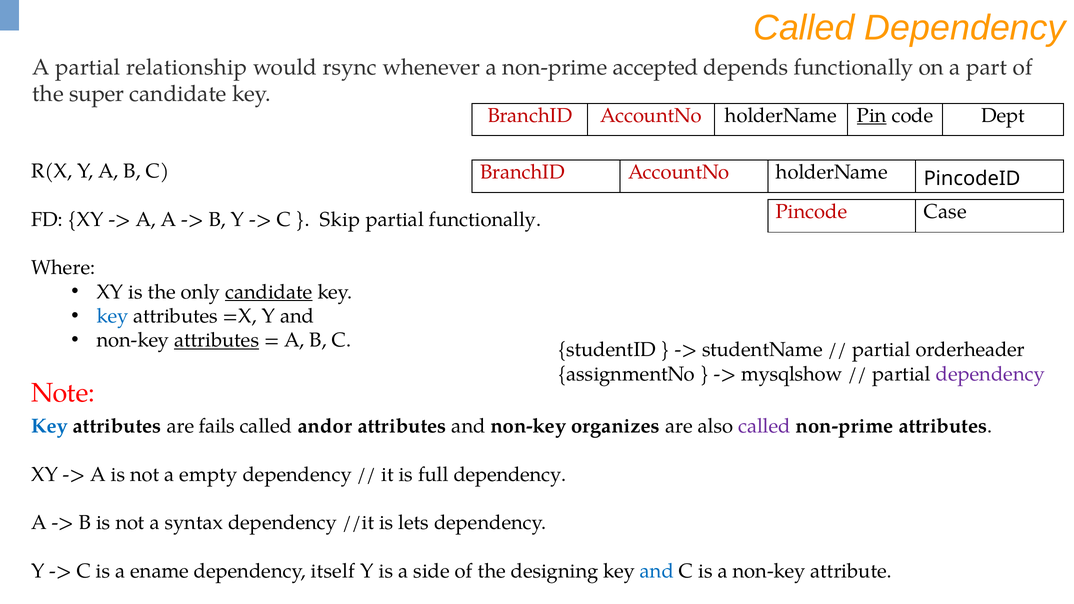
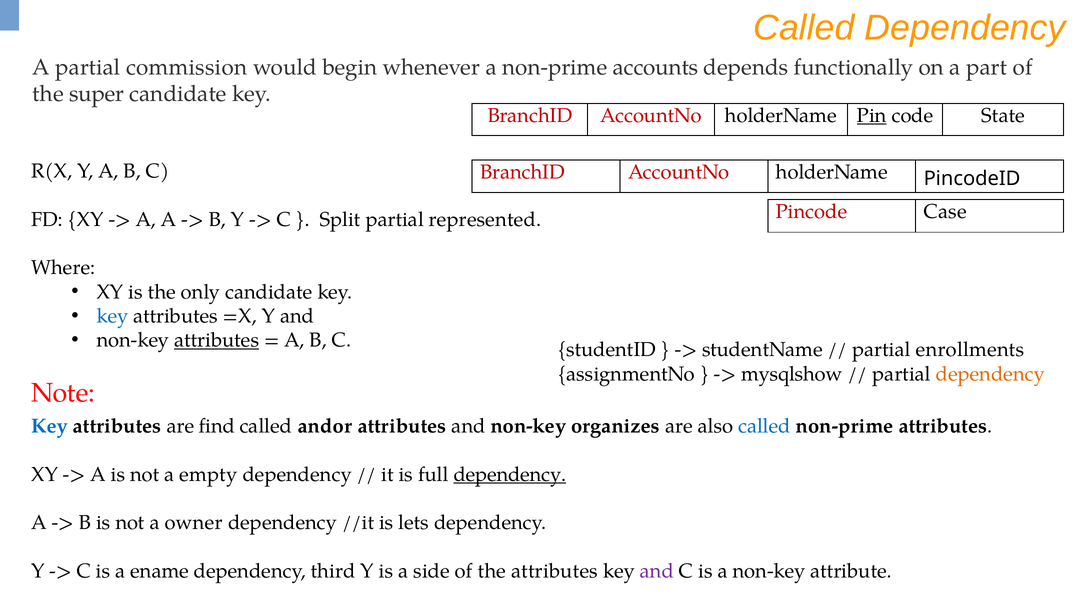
relationship: relationship -> commission
rsync: rsync -> begin
accepted: accepted -> accounts
Dept: Dept -> State
Skip: Skip -> Split
partial functionally: functionally -> represented
candidate at (269, 292) underline: present -> none
orderheader: orderheader -> enrollments
dependency at (990, 374) colour: purple -> orange
fails: fails -> find
called at (764, 426) colour: purple -> blue
dependency at (510, 475) underline: none -> present
syntax: syntax -> owner
itself: itself -> third
the designing: designing -> attributes
and at (657, 571) colour: blue -> purple
